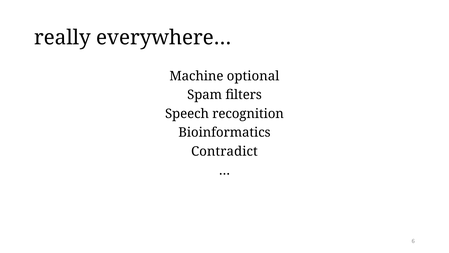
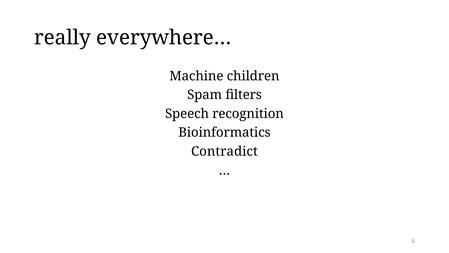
optional: optional -> children
